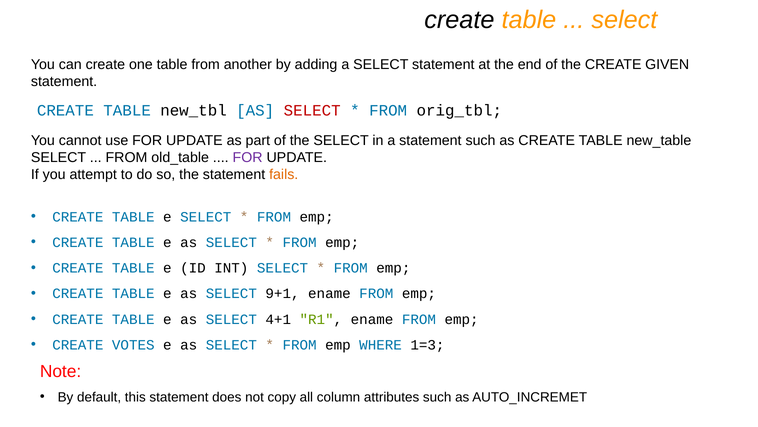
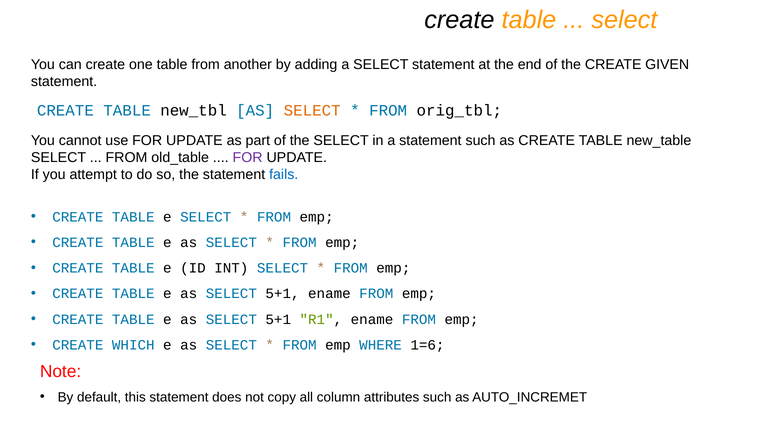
SELECT at (312, 111) colour: red -> orange
fails colour: orange -> blue
9+1 at (283, 293): 9+1 -> 5+1
4+1 at (278, 319): 4+1 -> 5+1
VOTES: VOTES -> WHICH
1=3: 1=3 -> 1=6
